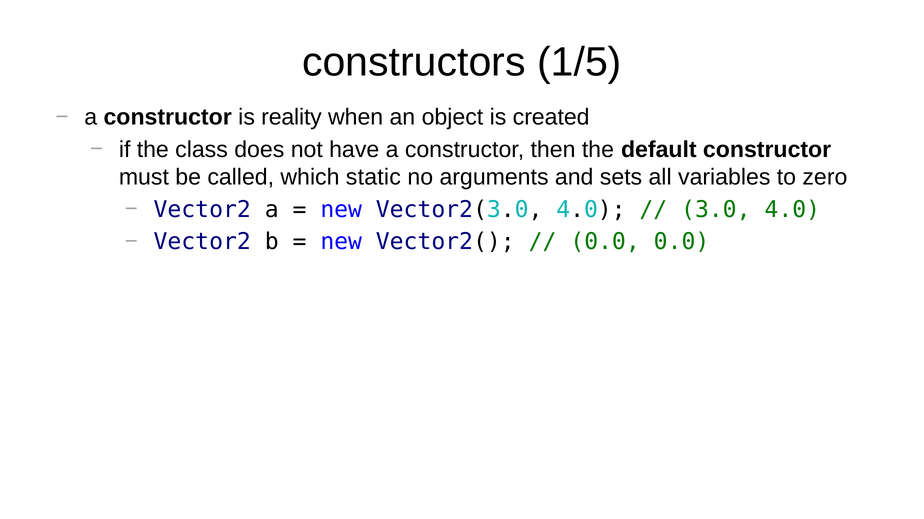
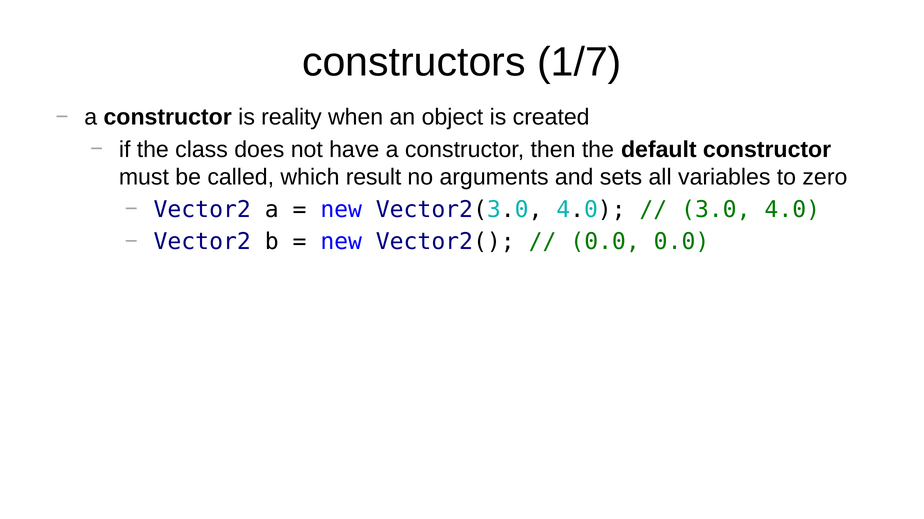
1/5: 1/5 -> 1/7
static: static -> result
